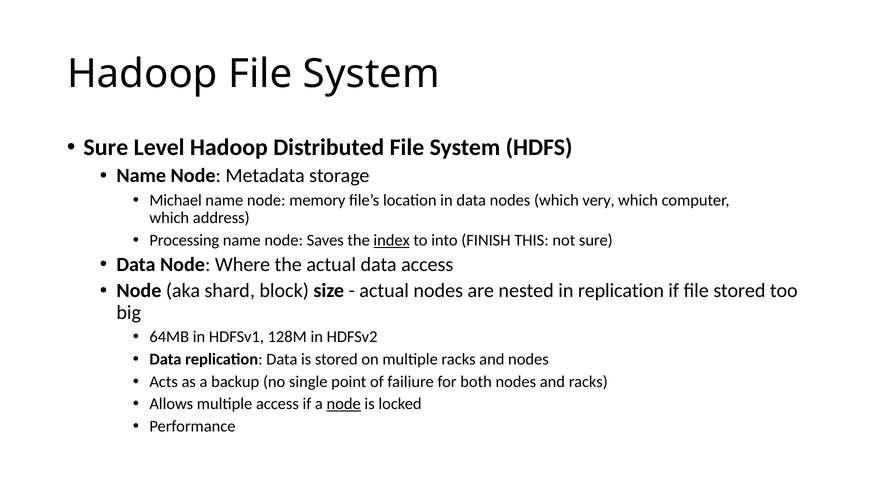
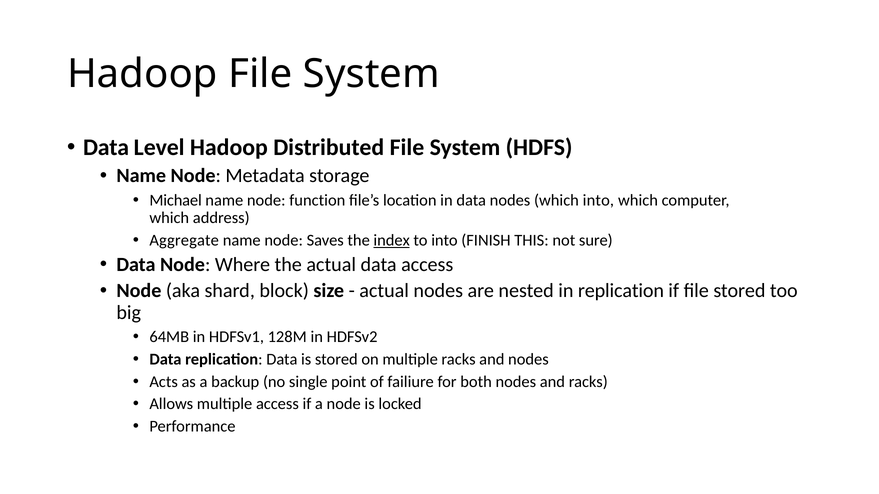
Sure at (106, 148): Sure -> Data
memory: memory -> function
which very: very -> into
Processing: Processing -> Aggregate
node at (344, 404) underline: present -> none
